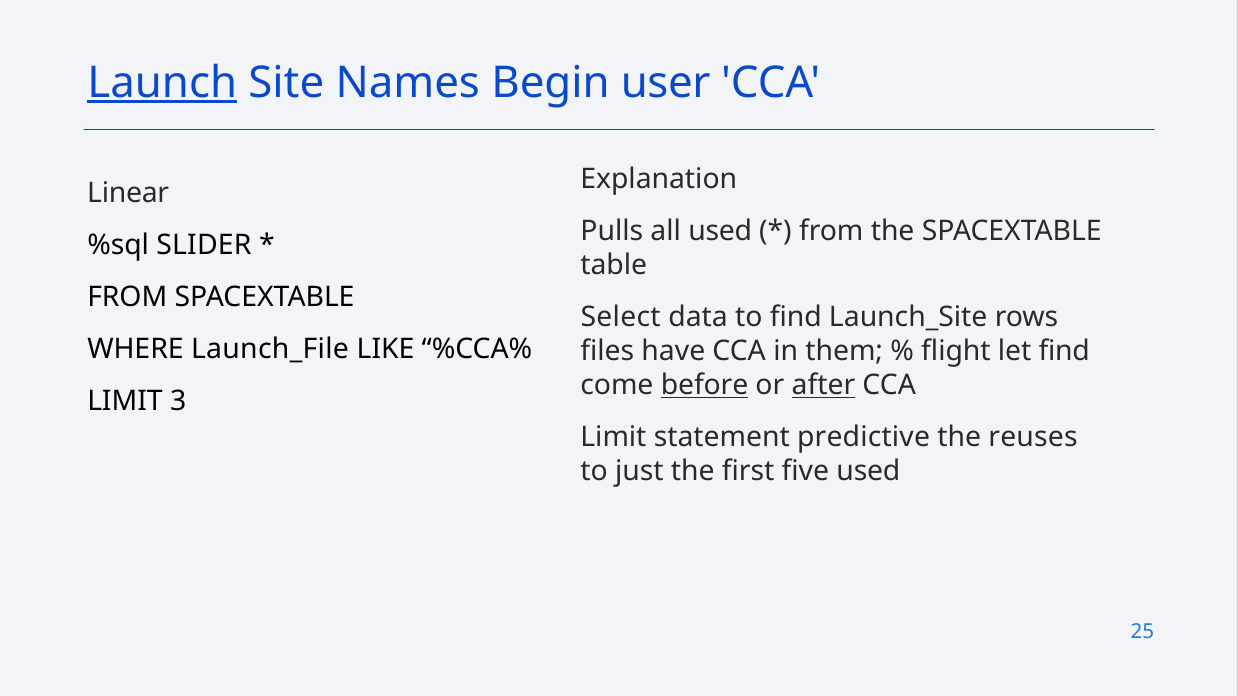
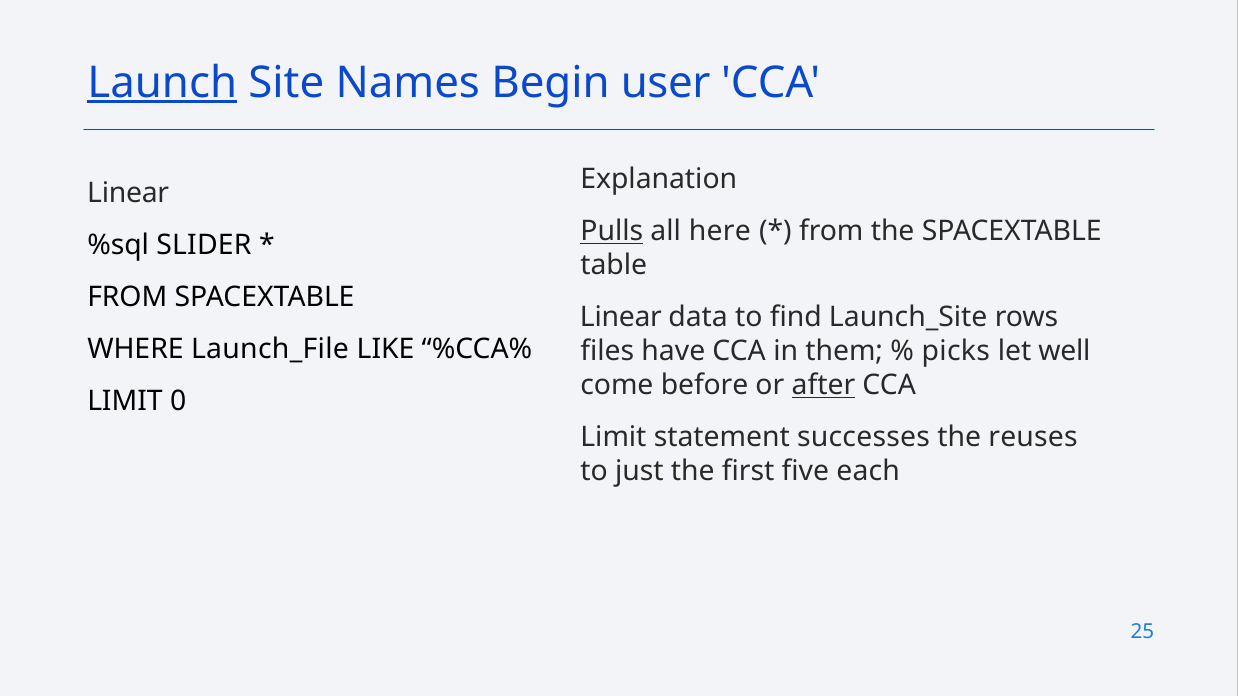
Pulls underline: none -> present
all used: used -> here
Select at (621, 318): Select -> Linear
flight: flight -> picks
let find: find -> well
before underline: present -> none
3: 3 -> 0
predictive: predictive -> successes
five used: used -> each
